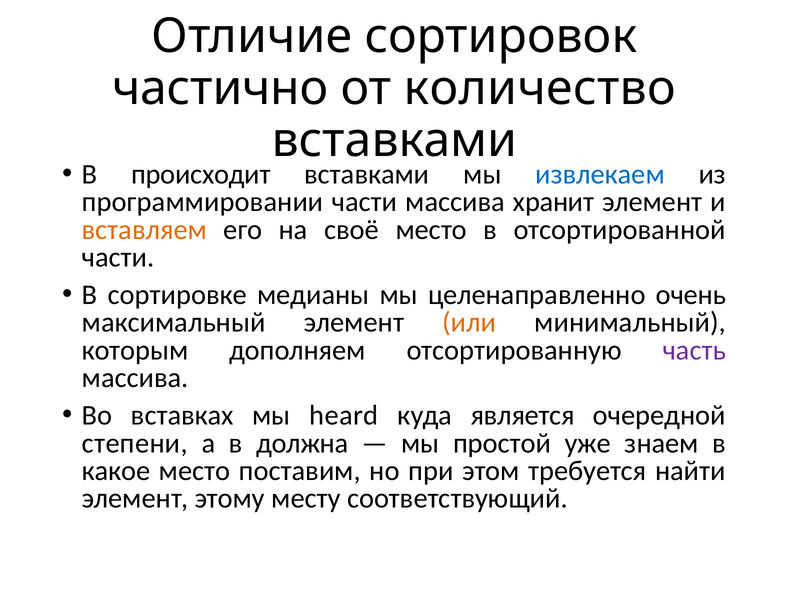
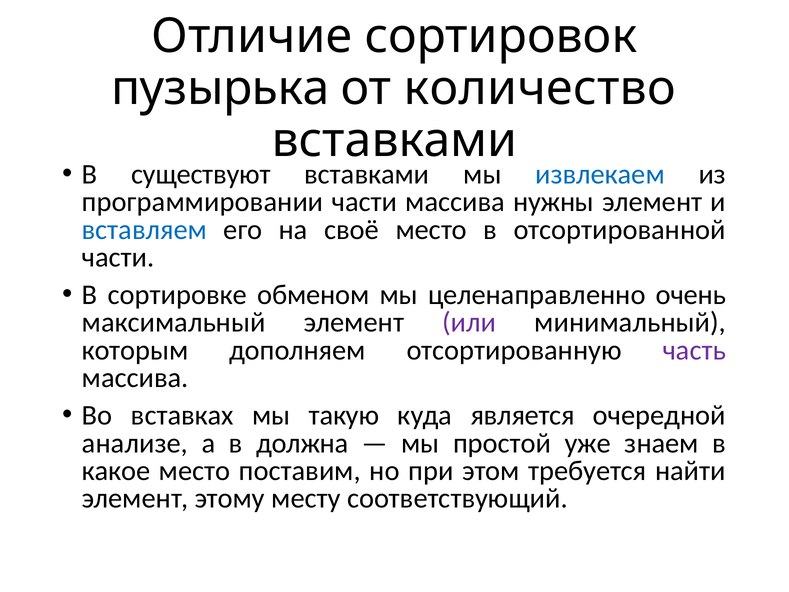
частично: частично -> пузырька
происходит: происходит -> существуют
хранит: хранит -> нужны
вставляем colour: orange -> blue
медианы: медианы -> обменом
или colour: orange -> purple
heard: heard -> такую
степени: степени -> анализе
